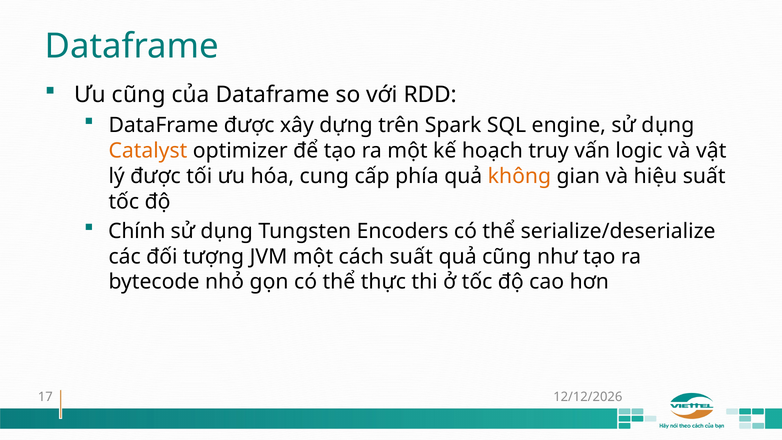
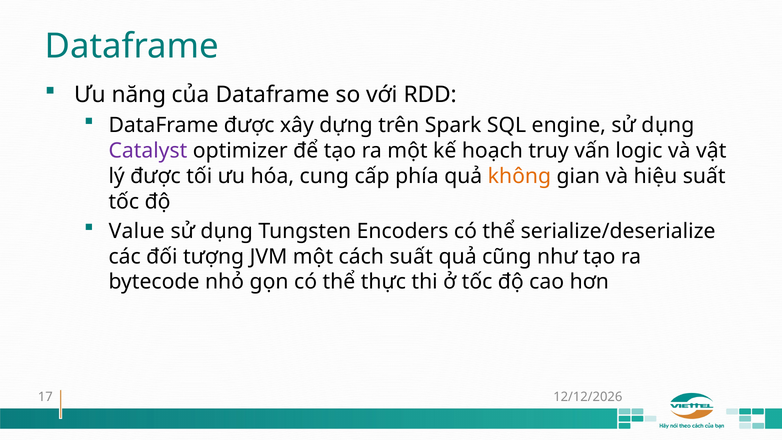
Ưu cũng: cũng -> năng
Catalyst colour: orange -> purple
Chính: Chính -> Value
